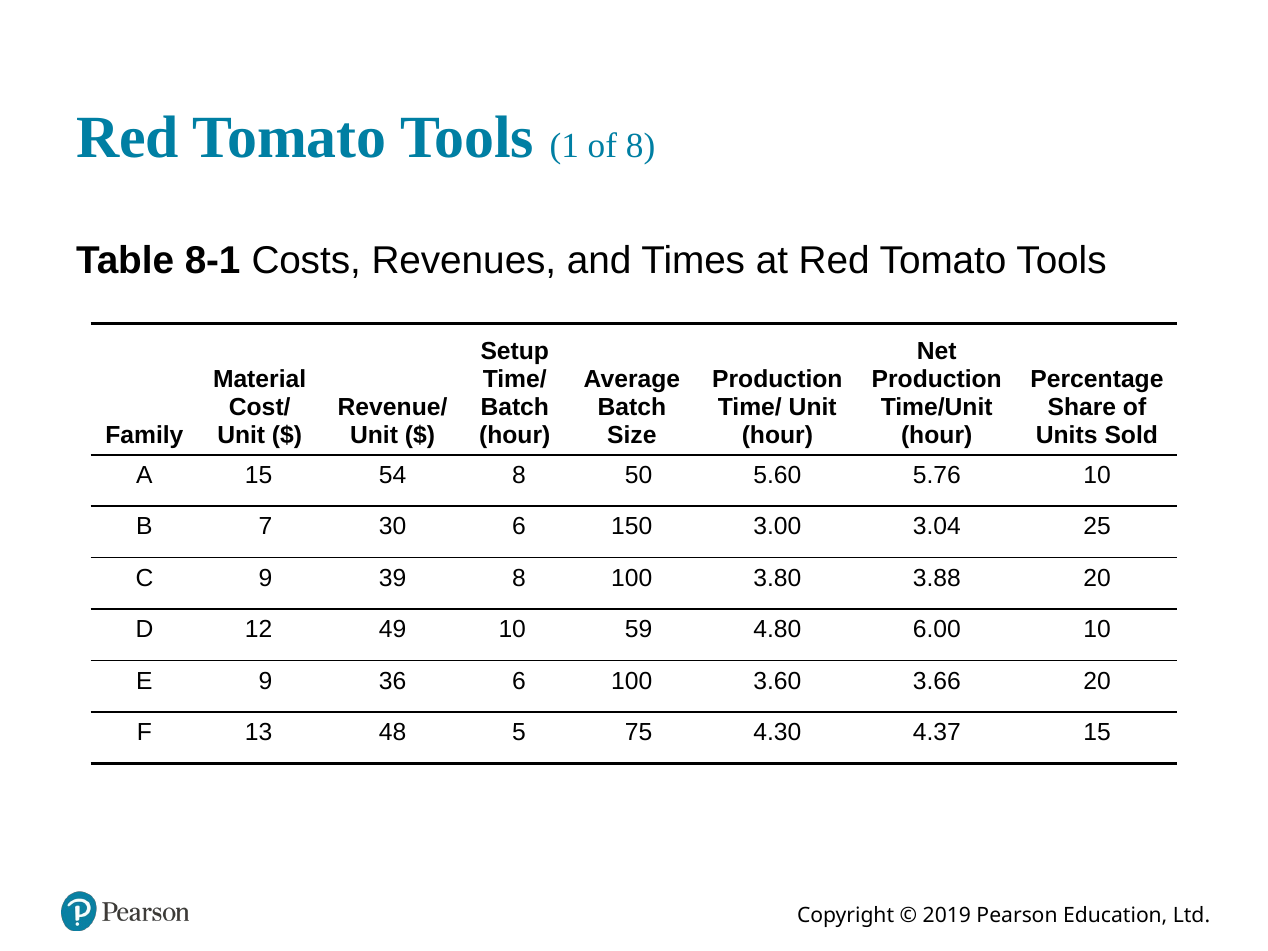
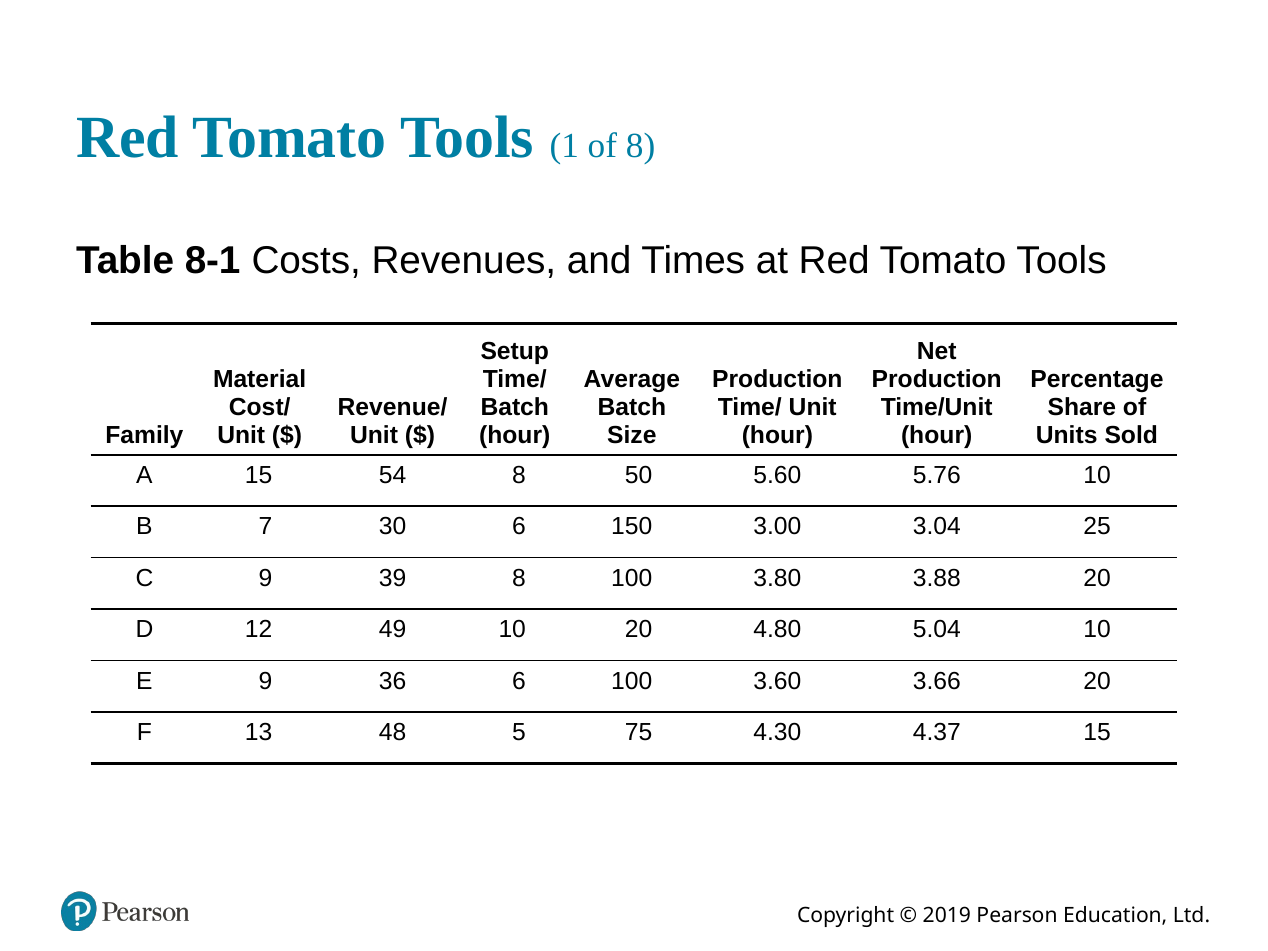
10 59: 59 -> 20
6.00: 6.00 -> 5.04
